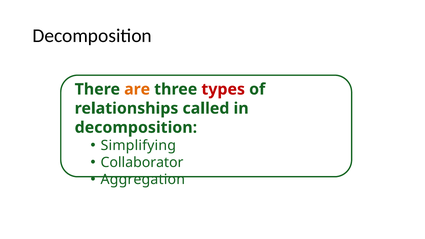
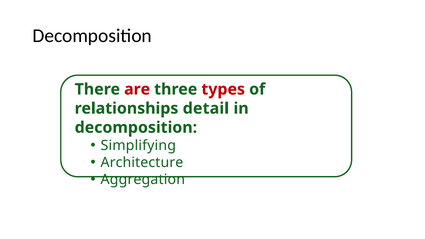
are colour: orange -> red
called: called -> detail
Collaborator: Collaborator -> Architecture
